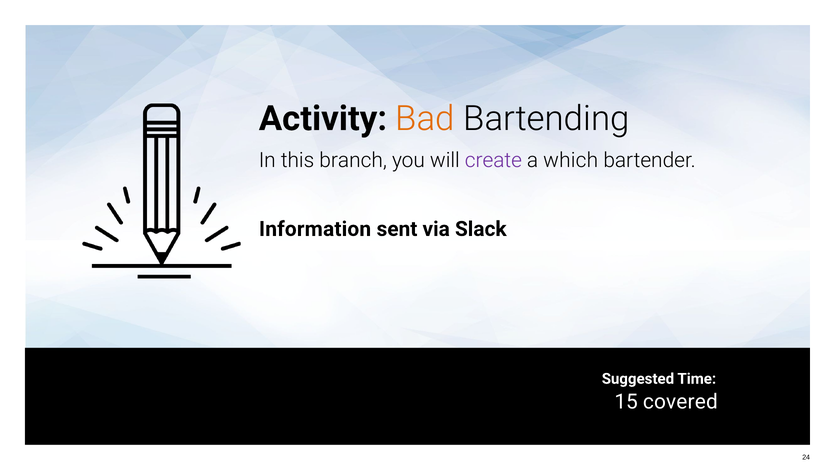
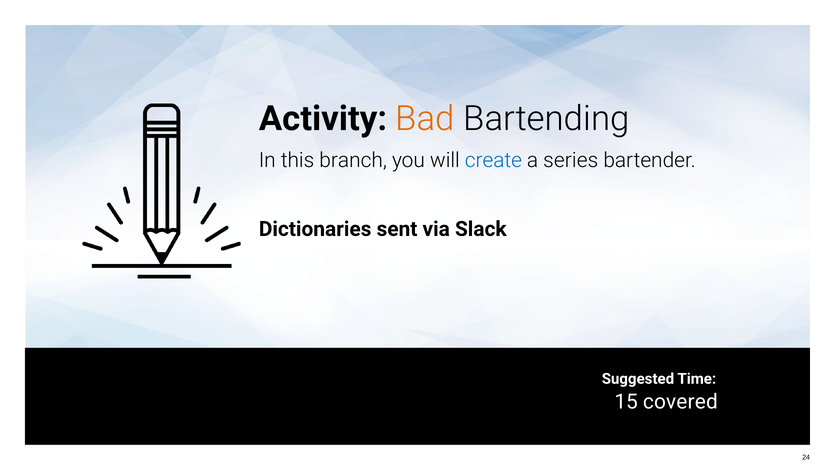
create colour: purple -> blue
which: which -> series
Information: Information -> Dictionaries
